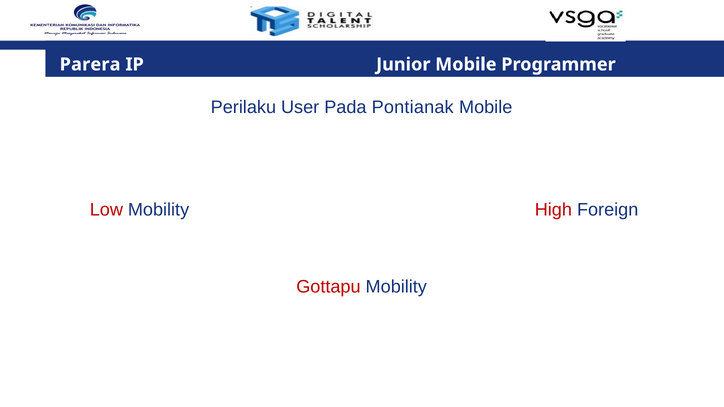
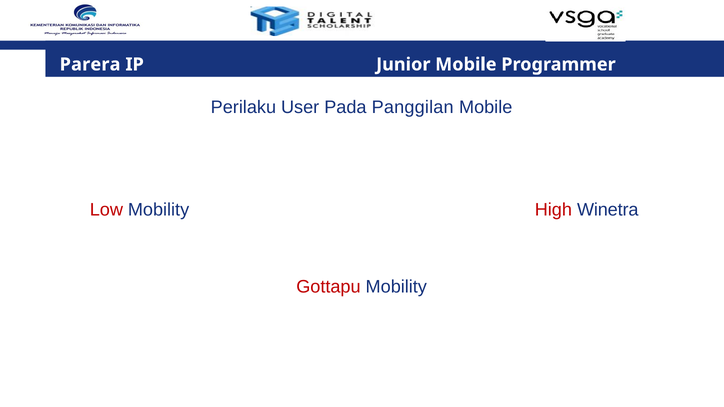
Pontianak: Pontianak -> Panggilan
Foreign: Foreign -> Winetra
